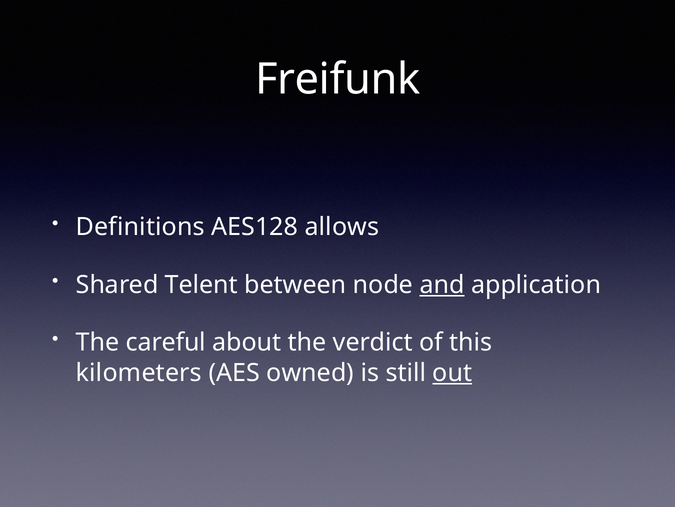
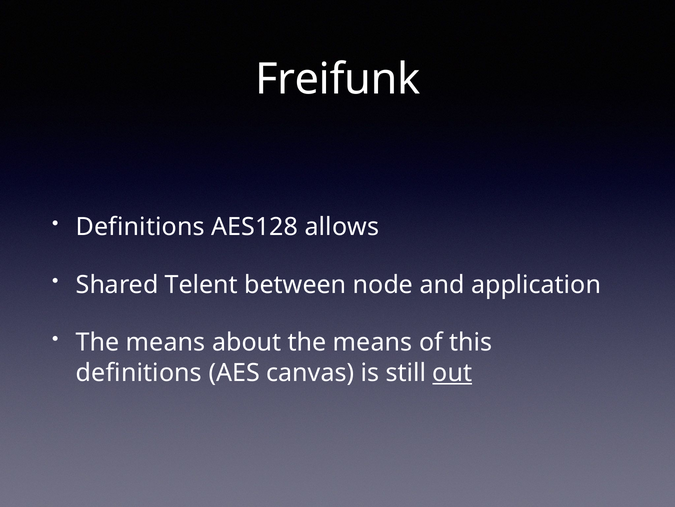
and underline: present -> none
careful at (166, 342): careful -> means
about the verdict: verdict -> means
kilometers at (139, 372): kilometers -> definitions
owned: owned -> canvas
